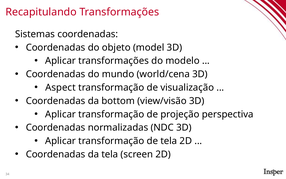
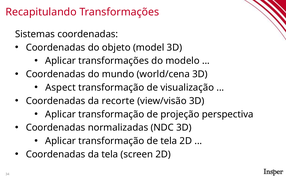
bottom: bottom -> recorte
